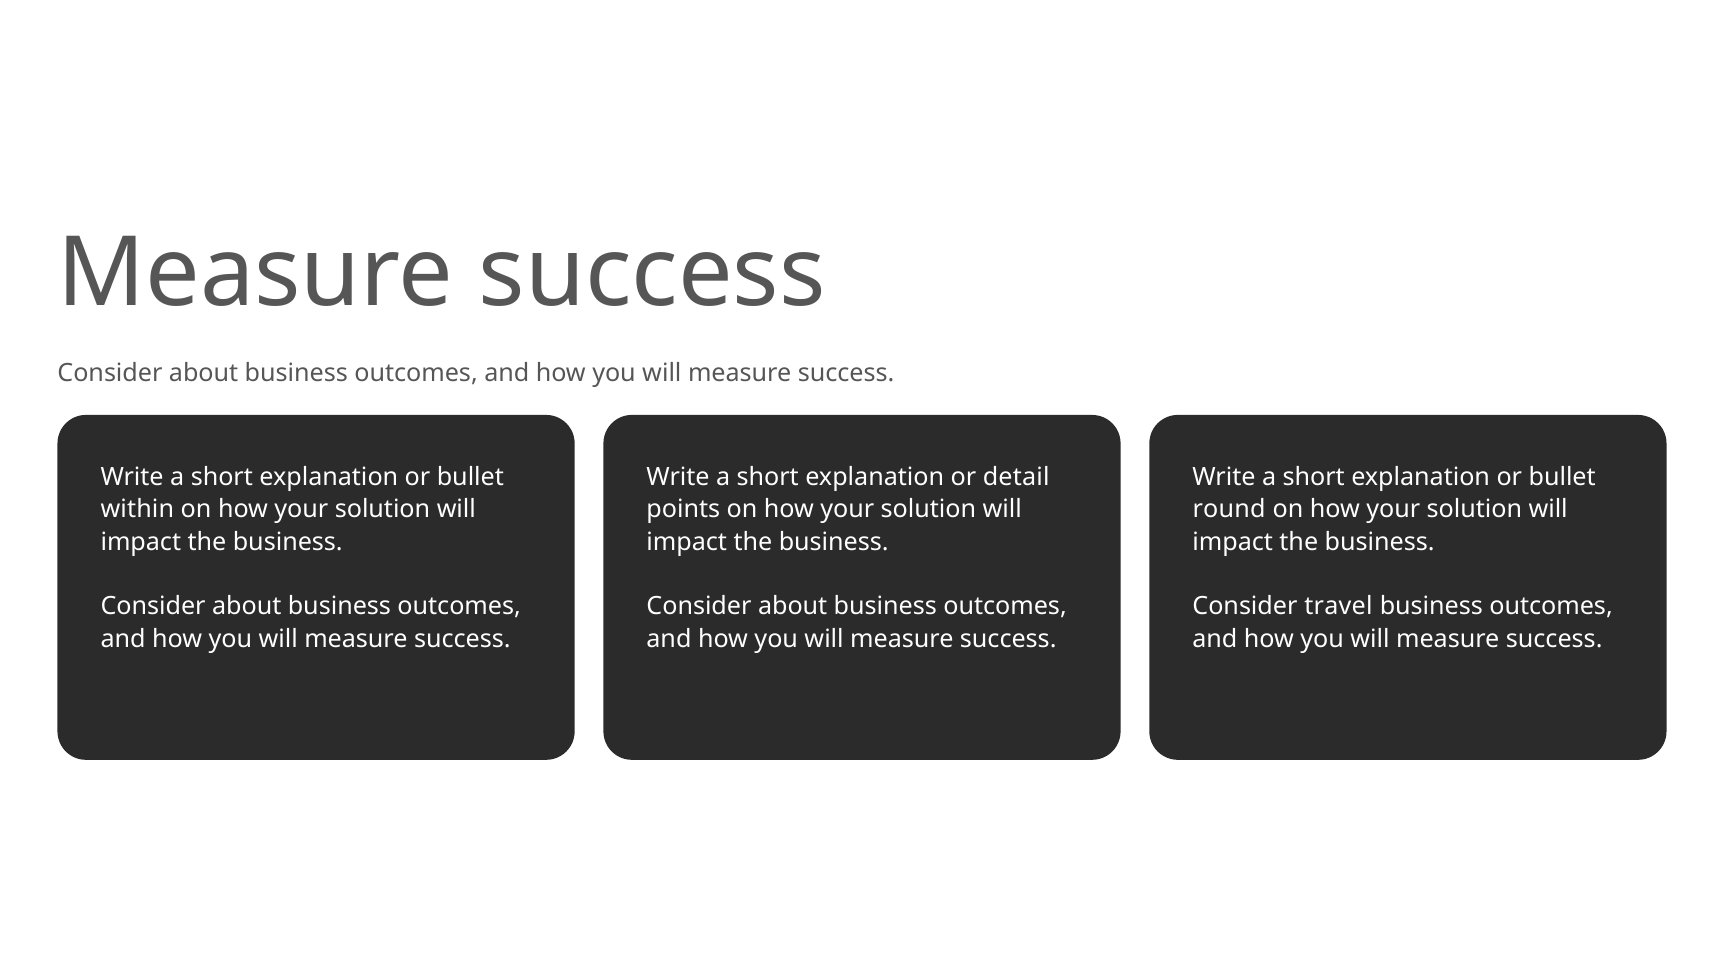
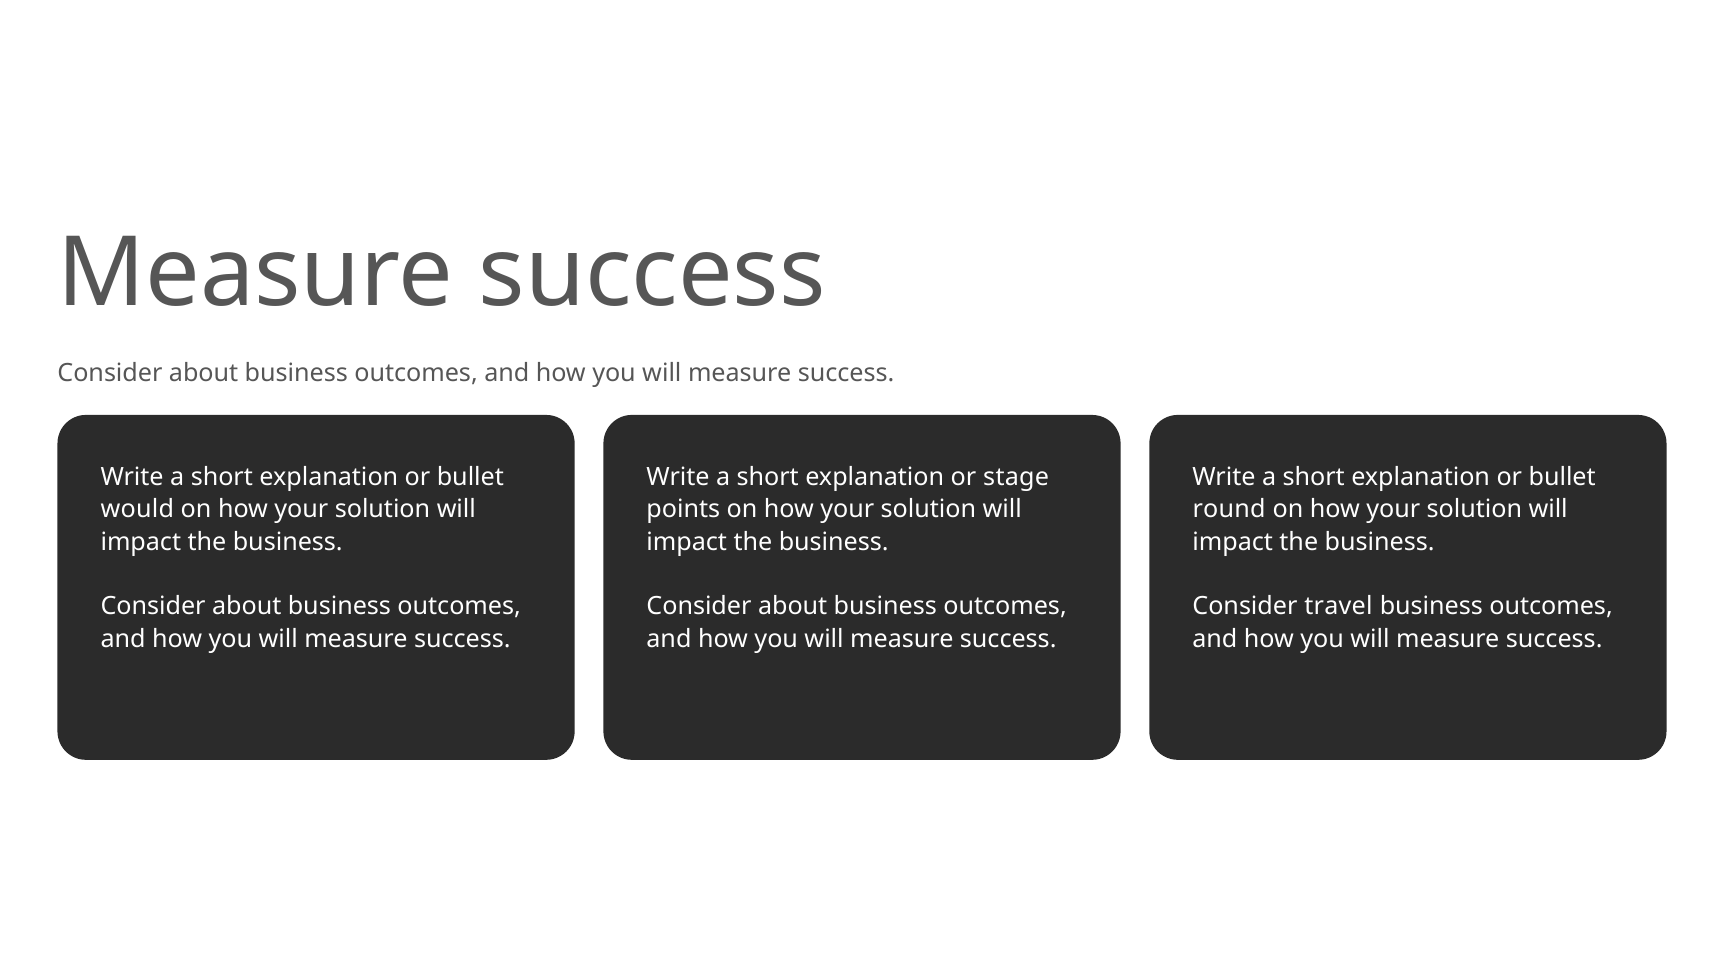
detail: detail -> stage
within: within -> would
